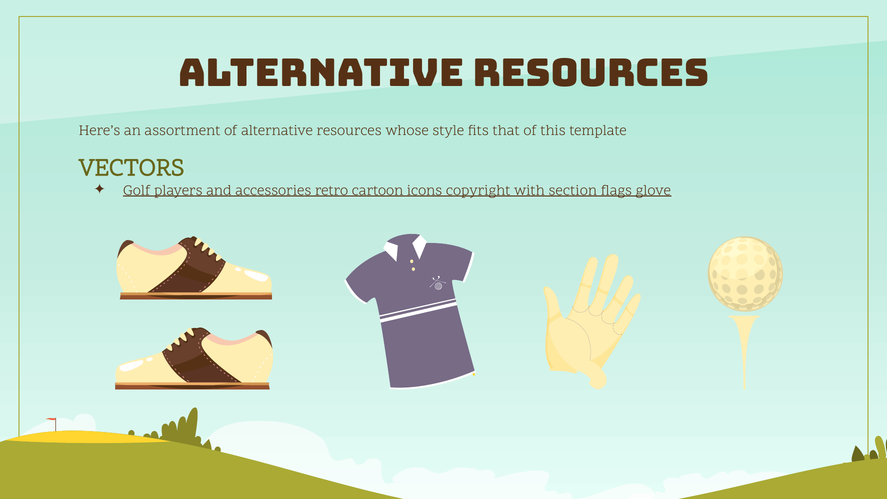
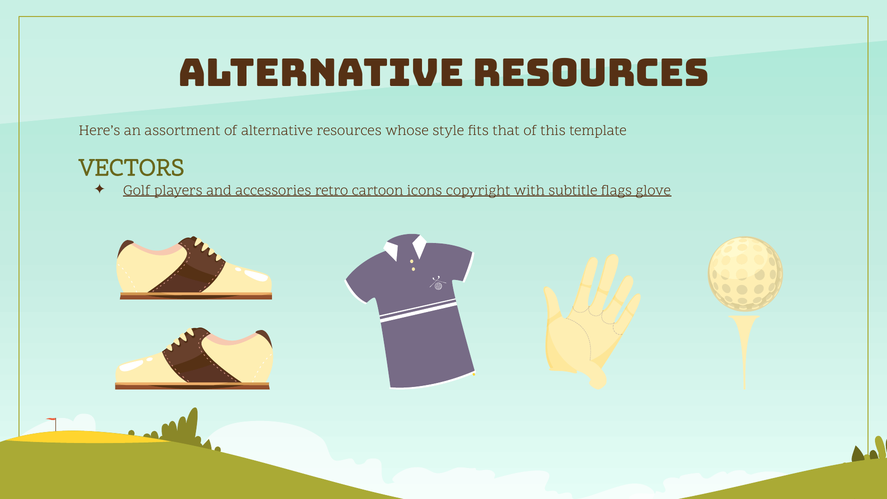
section: section -> subtitle
